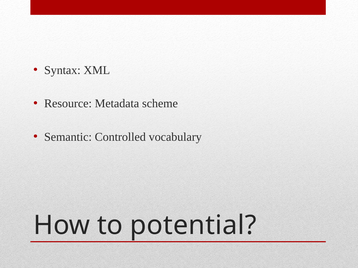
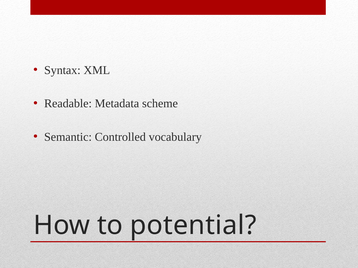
Resource: Resource -> Readable
